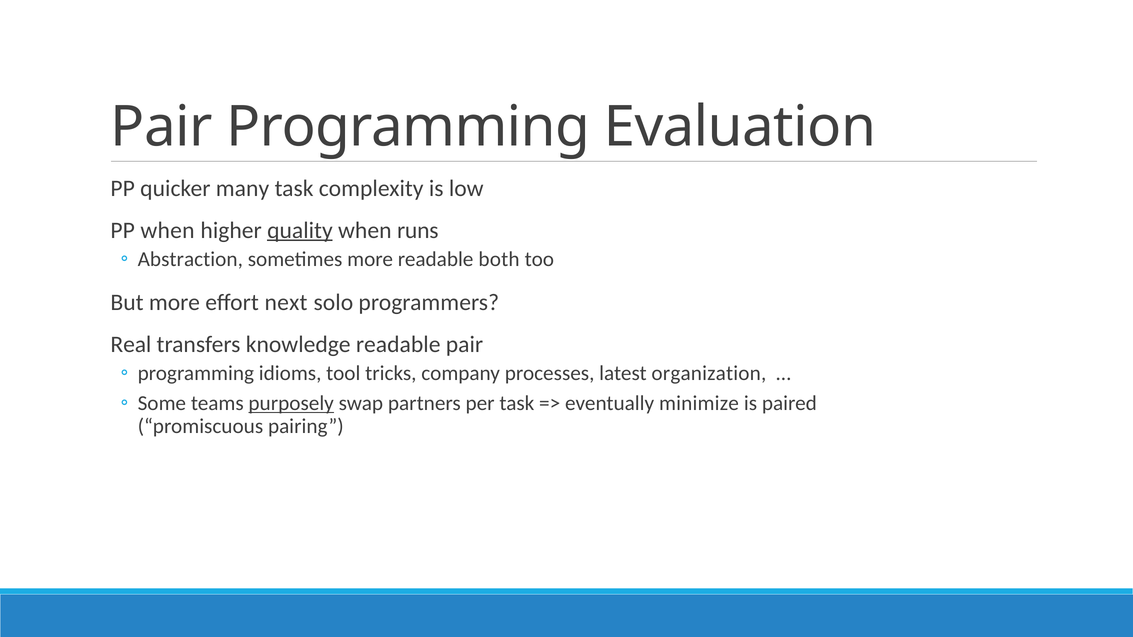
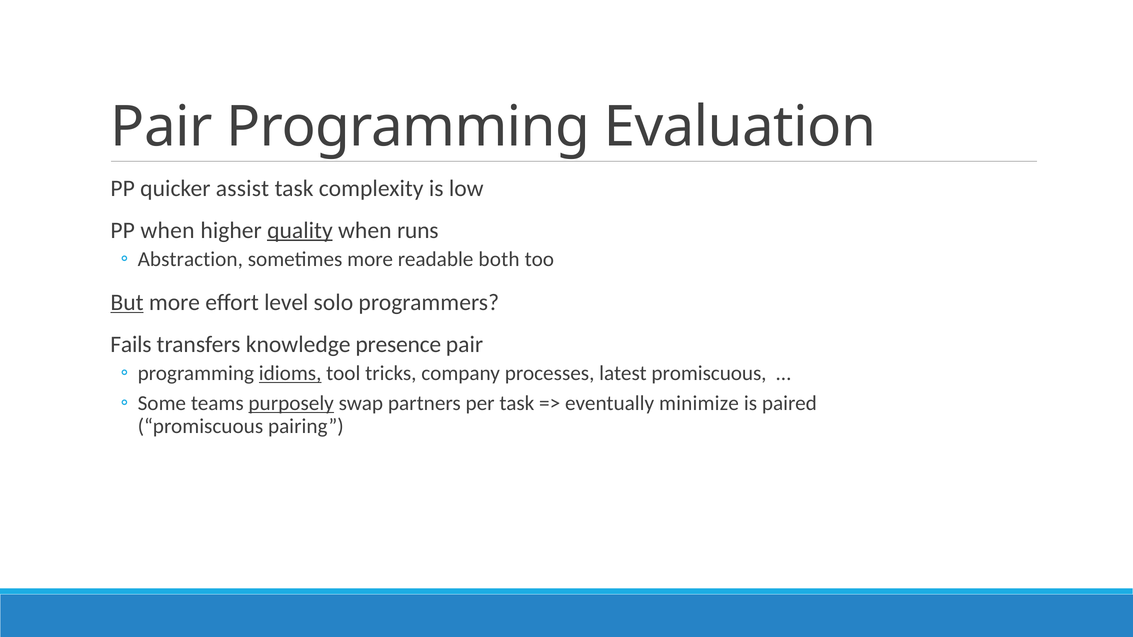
many: many -> assist
But underline: none -> present
next: next -> level
Real: Real -> Fails
knowledge readable: readable -> presence
idioms underline: none -> present
latest organization: organization -> promiscuous
